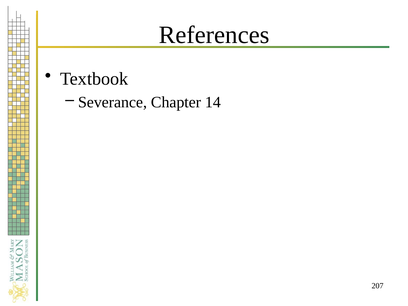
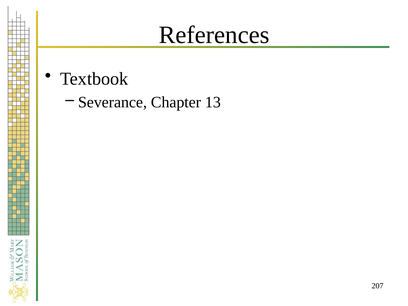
14: 14 -> 13
